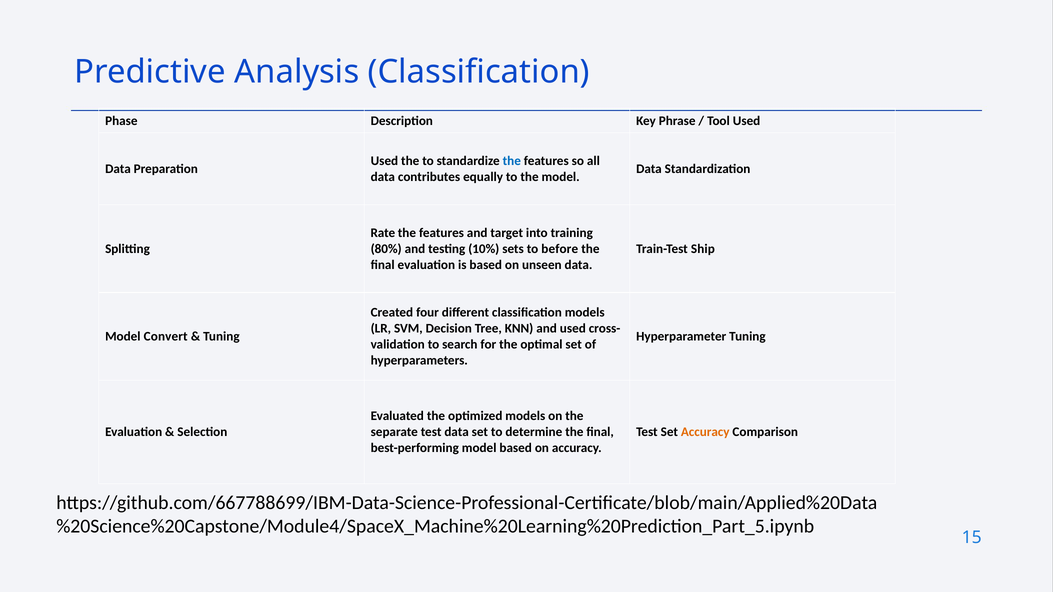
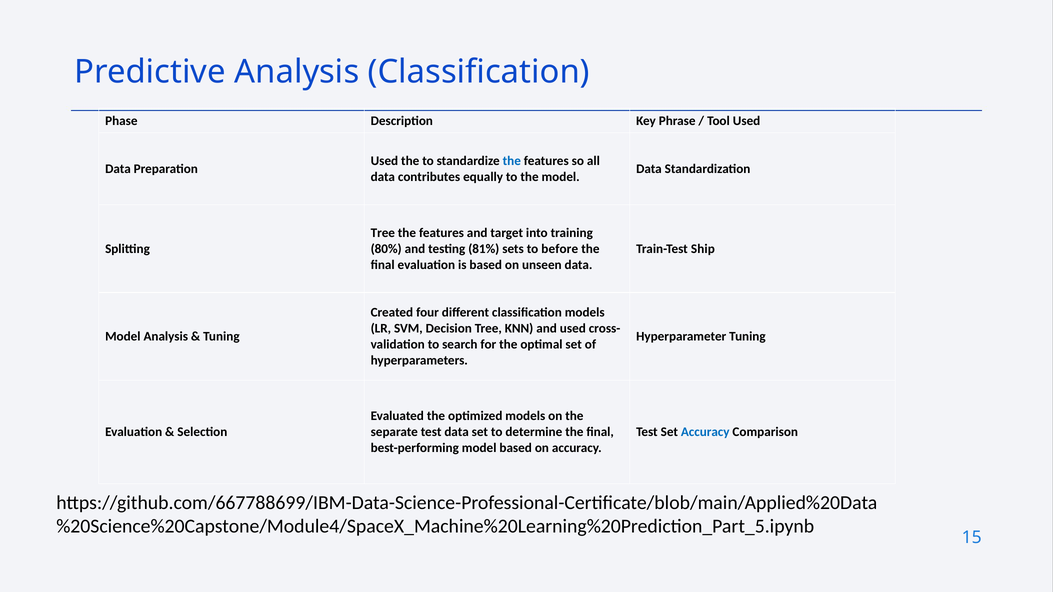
Rate at (383, 233): Rate -> Tree
10%: 10% -> 81%
Model Convert: Convert -> Analysis
Accuracy at (705, 432) colour: orange -> blue
